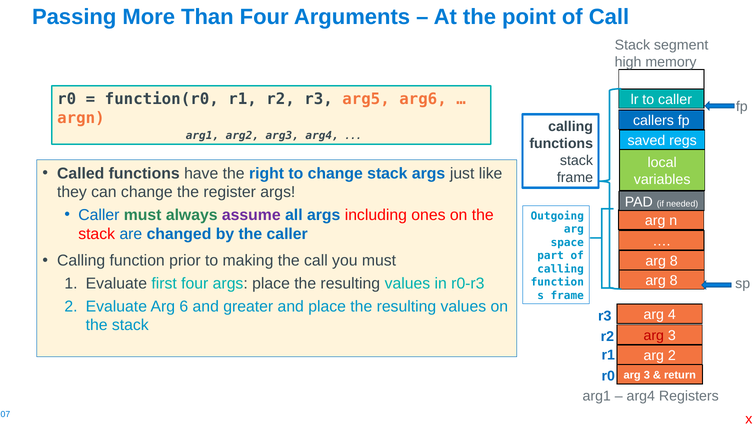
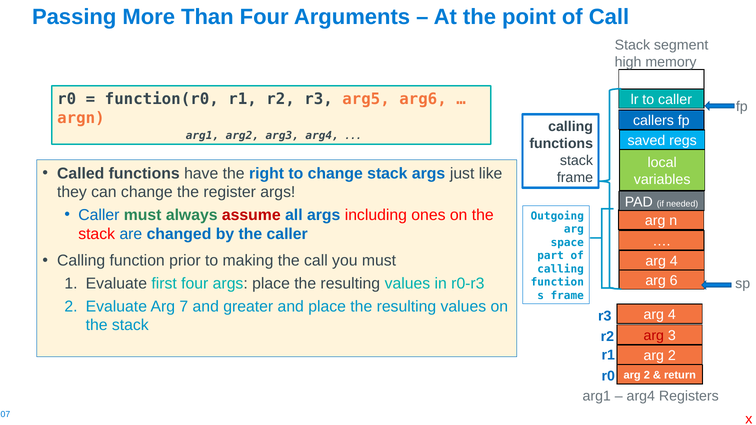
assume colour: purple -> red
8 at (674, 261): 8 -> 4
8 at (674, 281): 8 -> 6
6: 6 -> 7
3 at (647, 375): 3 -> 2
